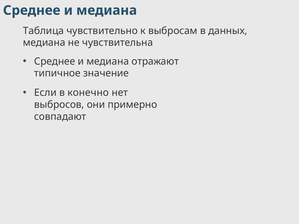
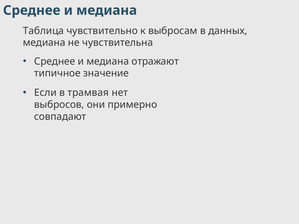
конечно: конечно -> трамвая
